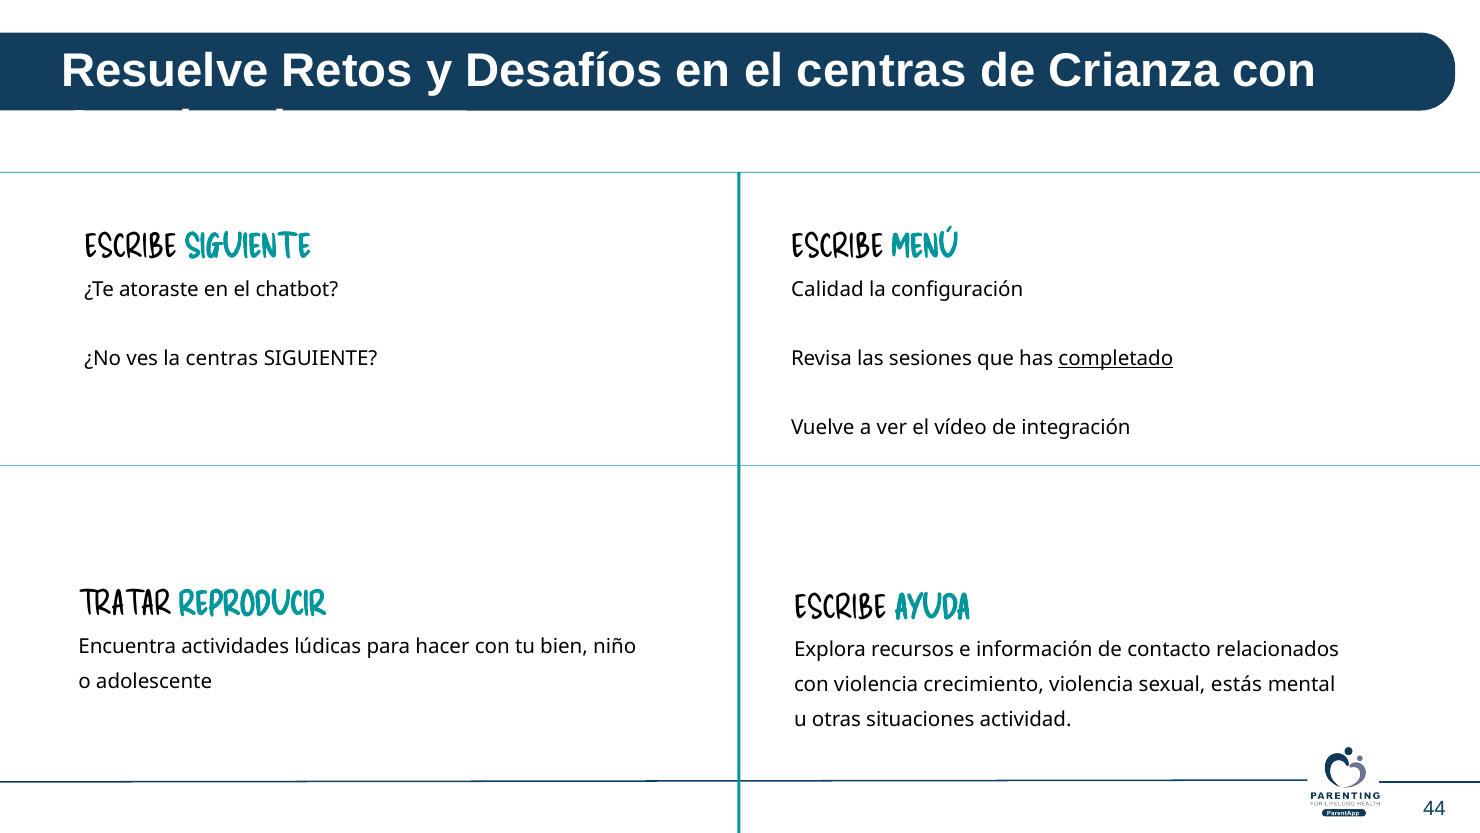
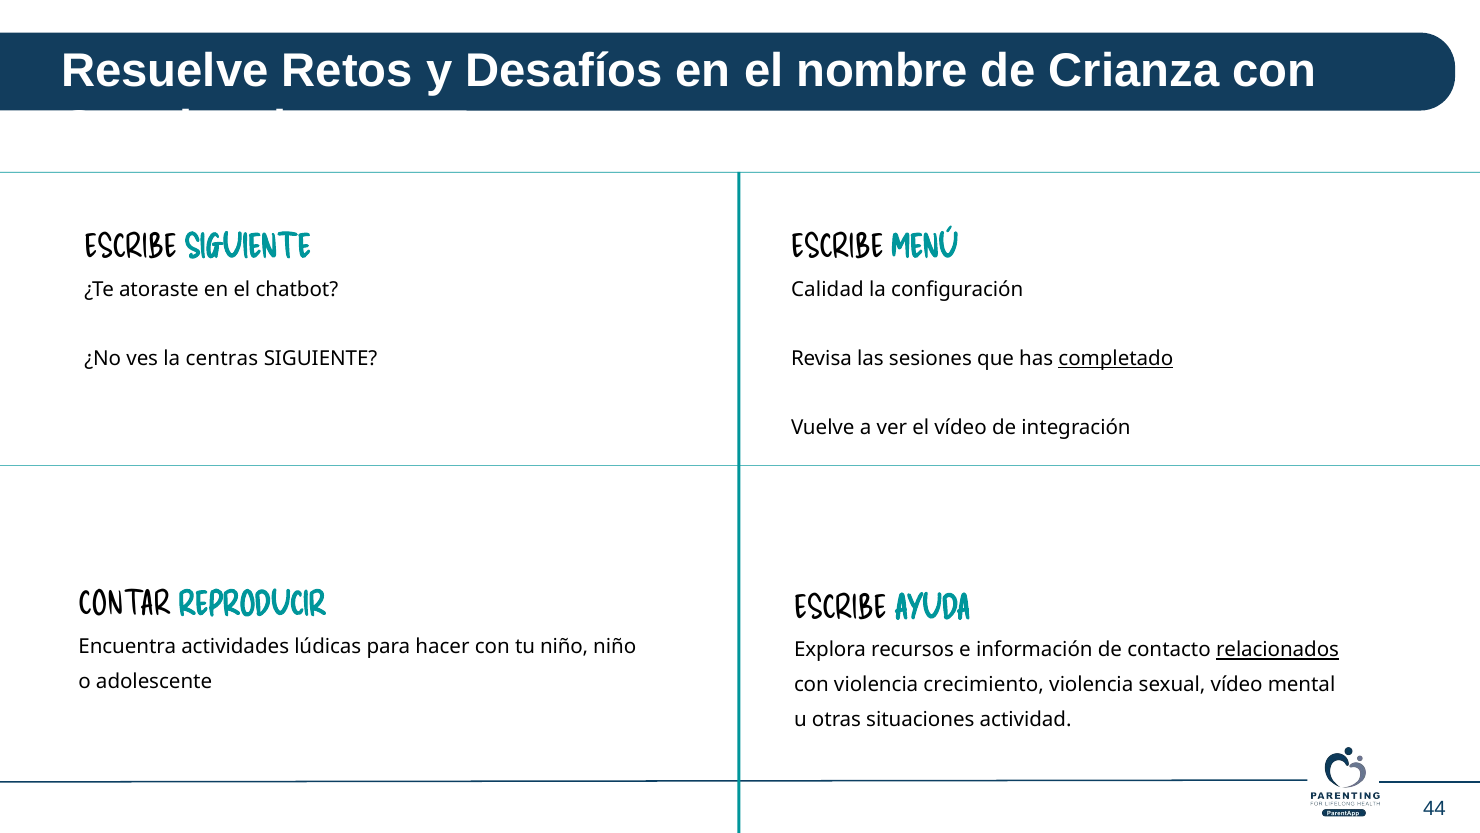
el centras: centras -> nombre
TRATAR: TRATAR -> CONTAR
tu bien: bien -> niño
relacionados underline: none -> present
sexual estás: estás -> vídeo
